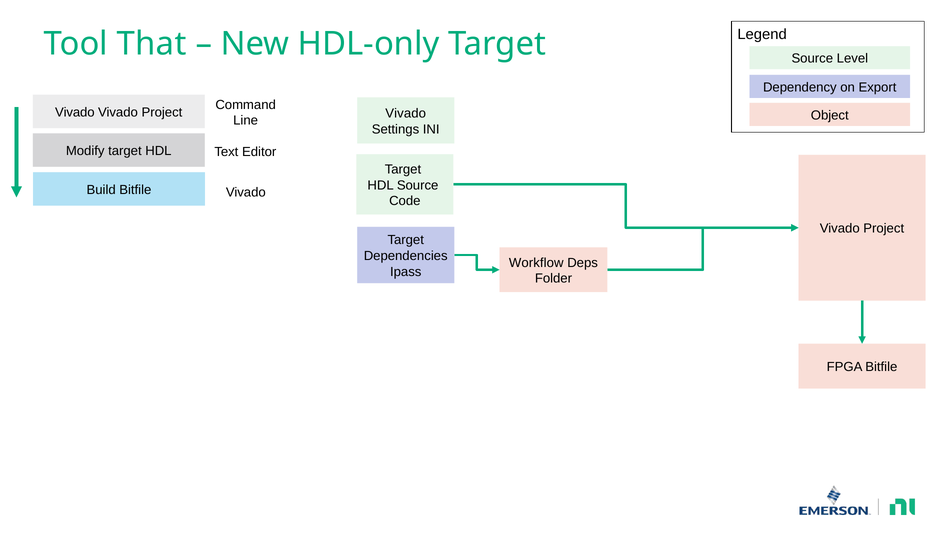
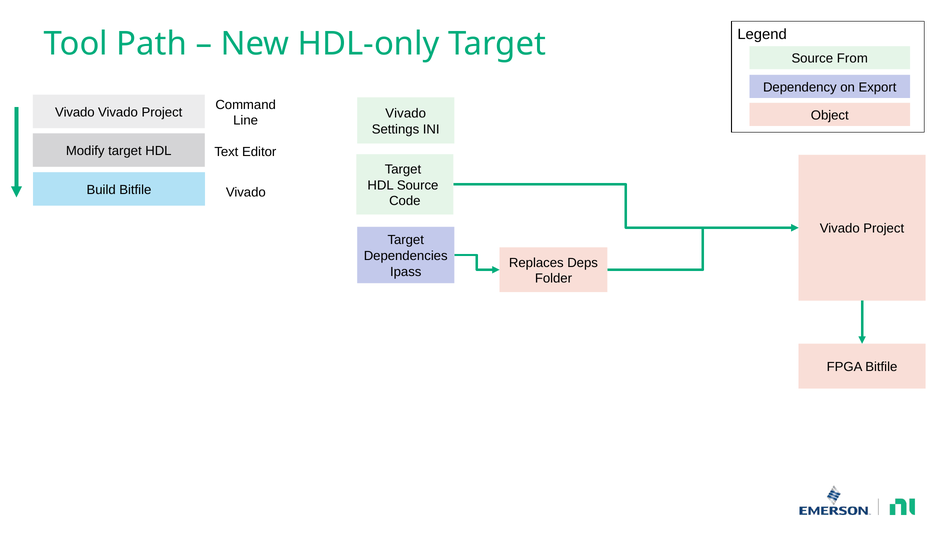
That: That -> Path
Level: Level -> From
Workflow: Workflow -> Replaces
